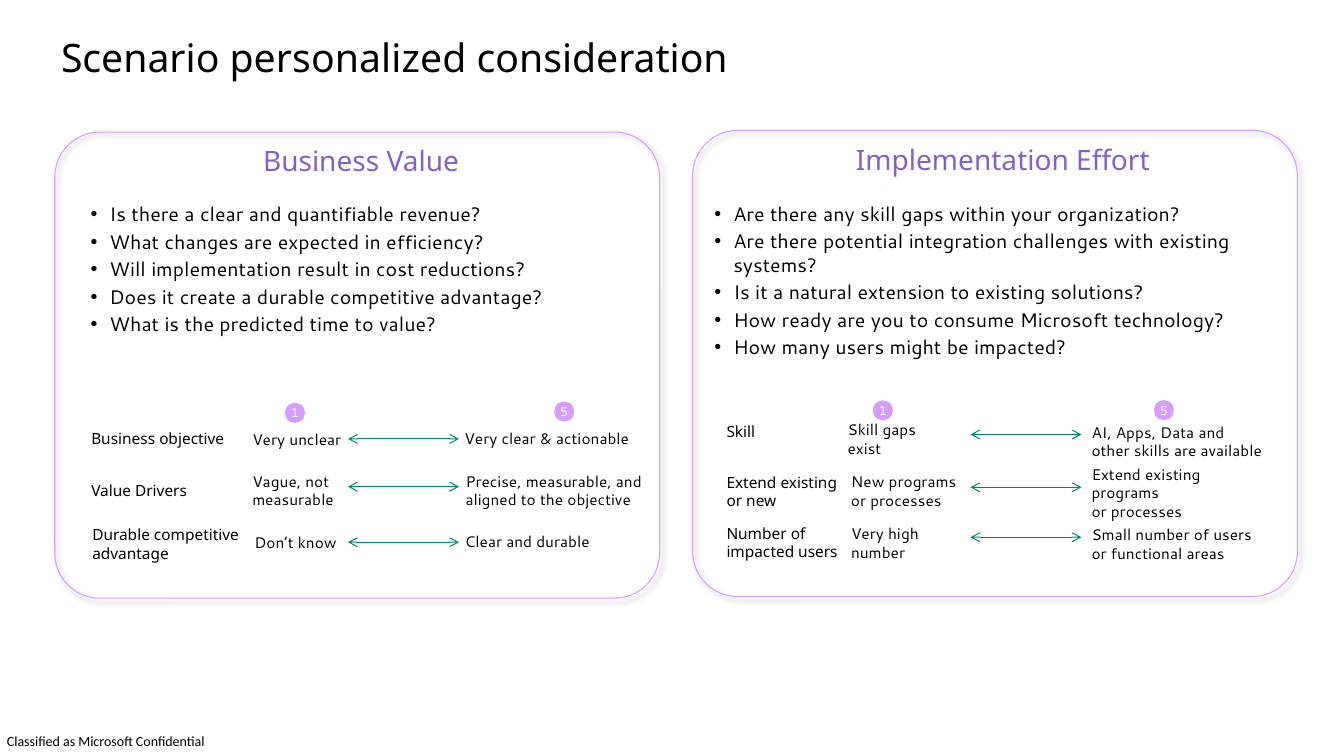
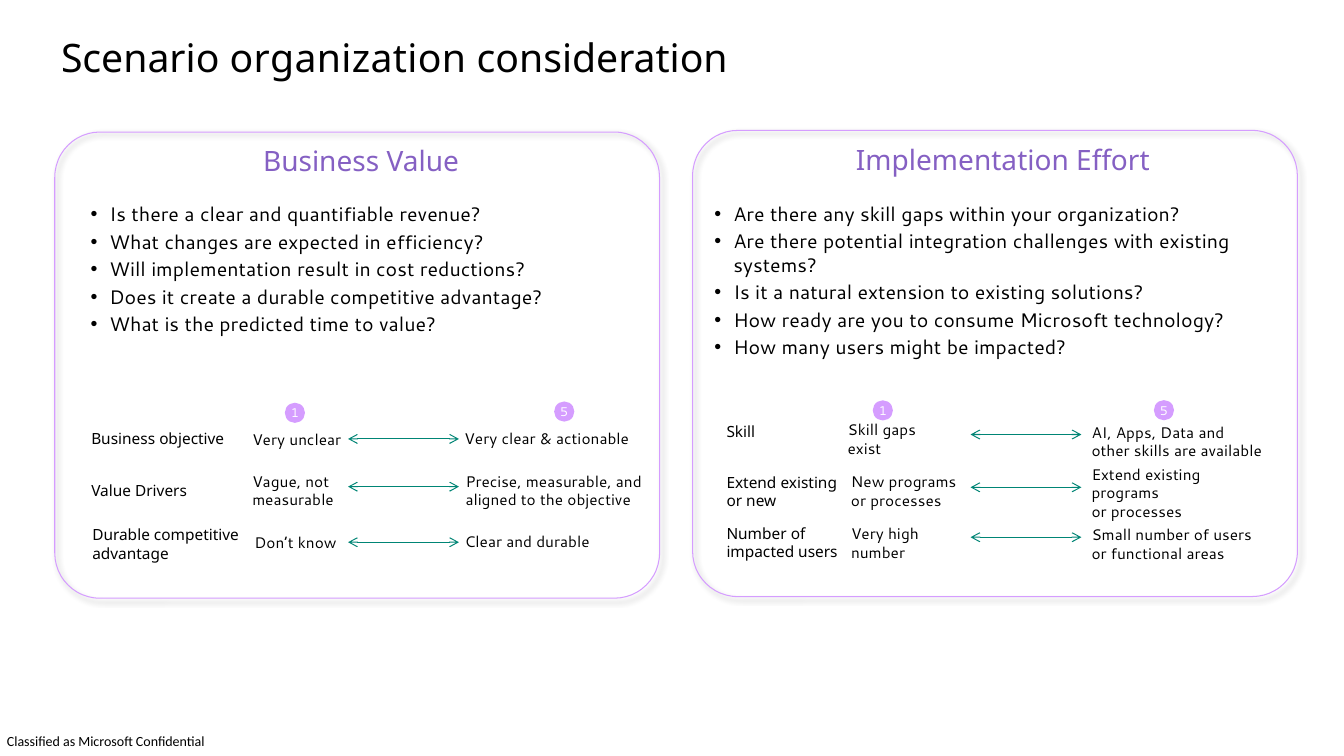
Scenario personalized: personalized -> organization
